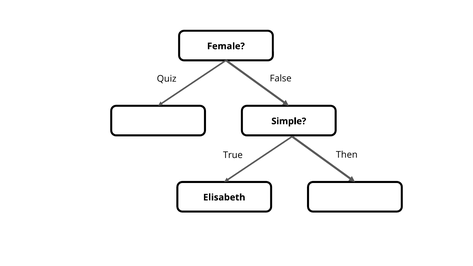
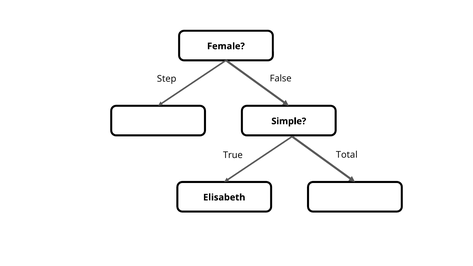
Quiz: Quiz -> Step
Then: Then -> Total
